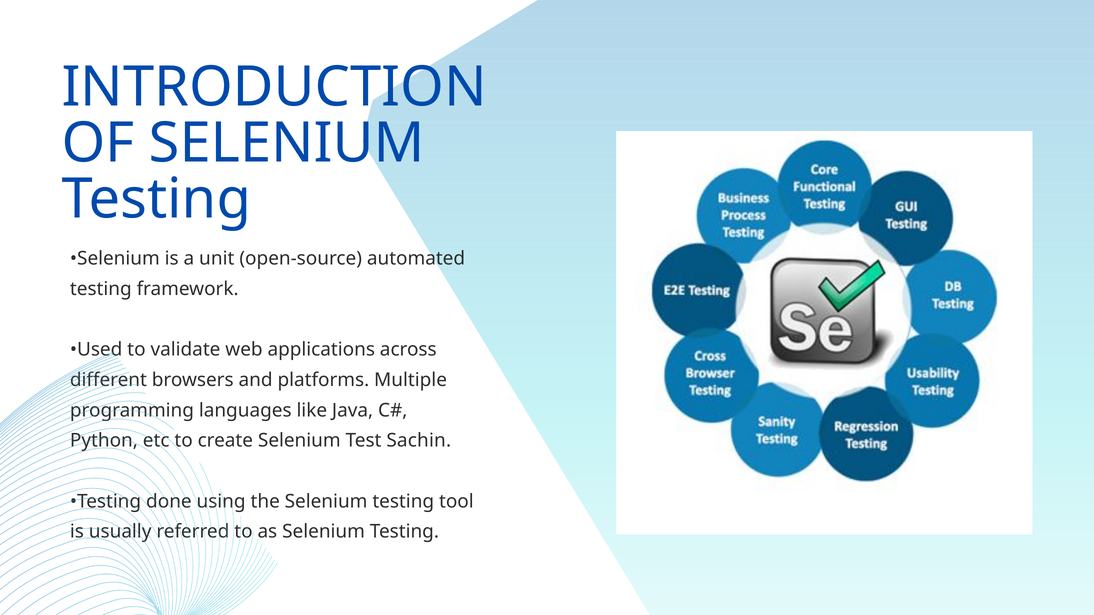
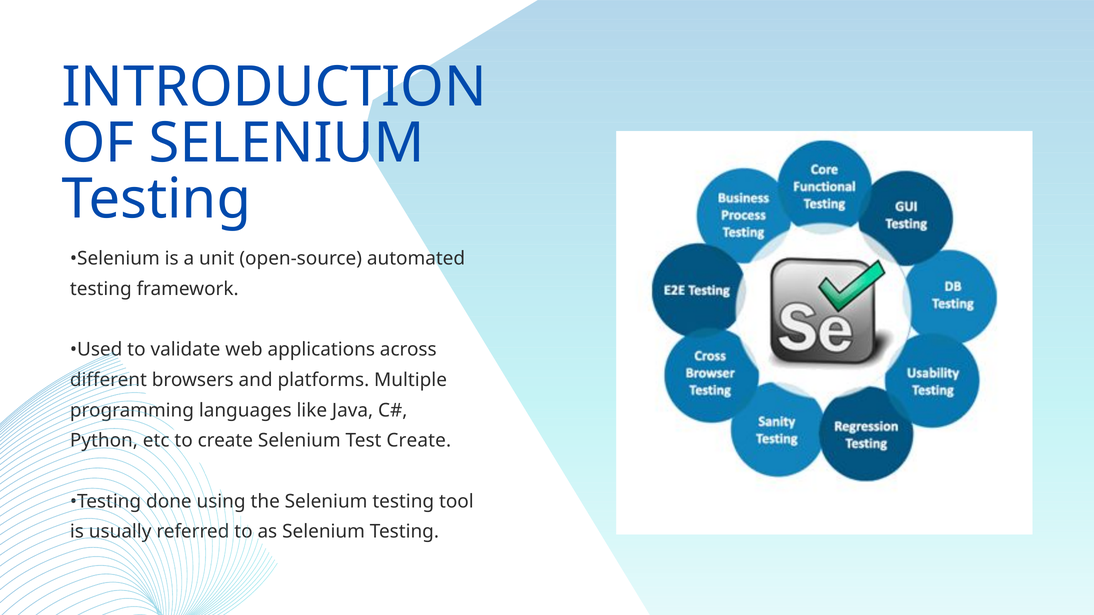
Test Sachin: Sachin -> Create
